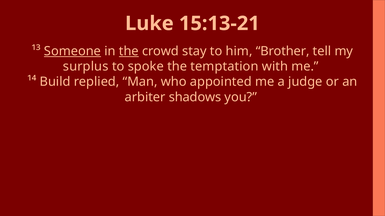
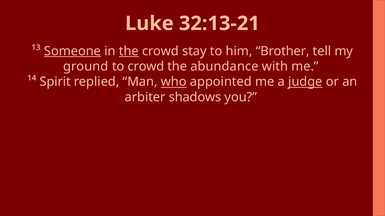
15:13-21: 15:13-21 -> 32:13-21
surplus: surplus -> ground
to spoke: spoke -> crowd
temptation: temptation -> abundance
Build: Build -> Spirit
who underline: none -> present
judge underline: none -> present
